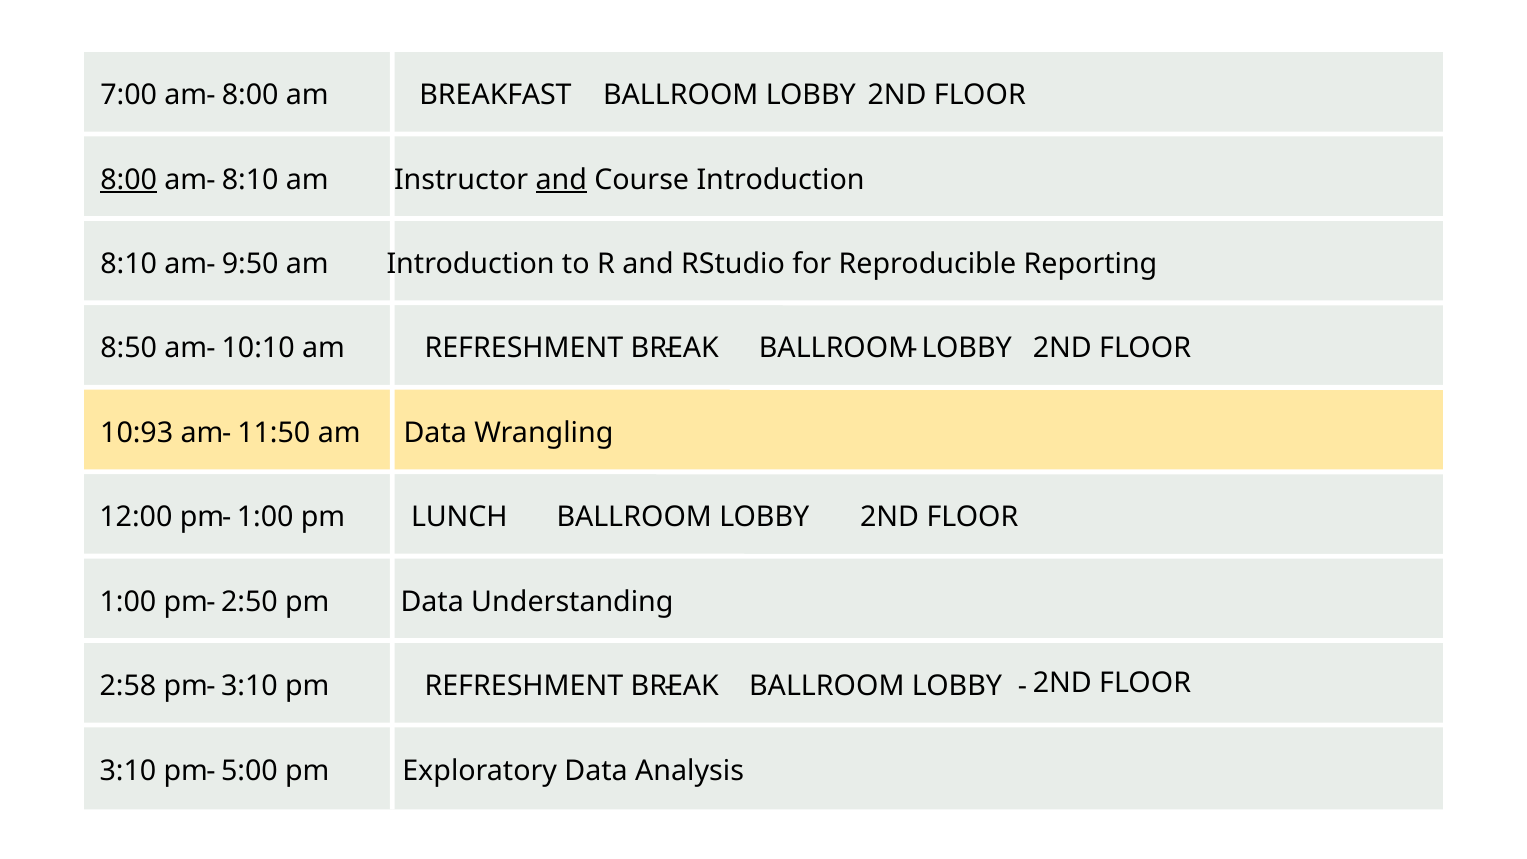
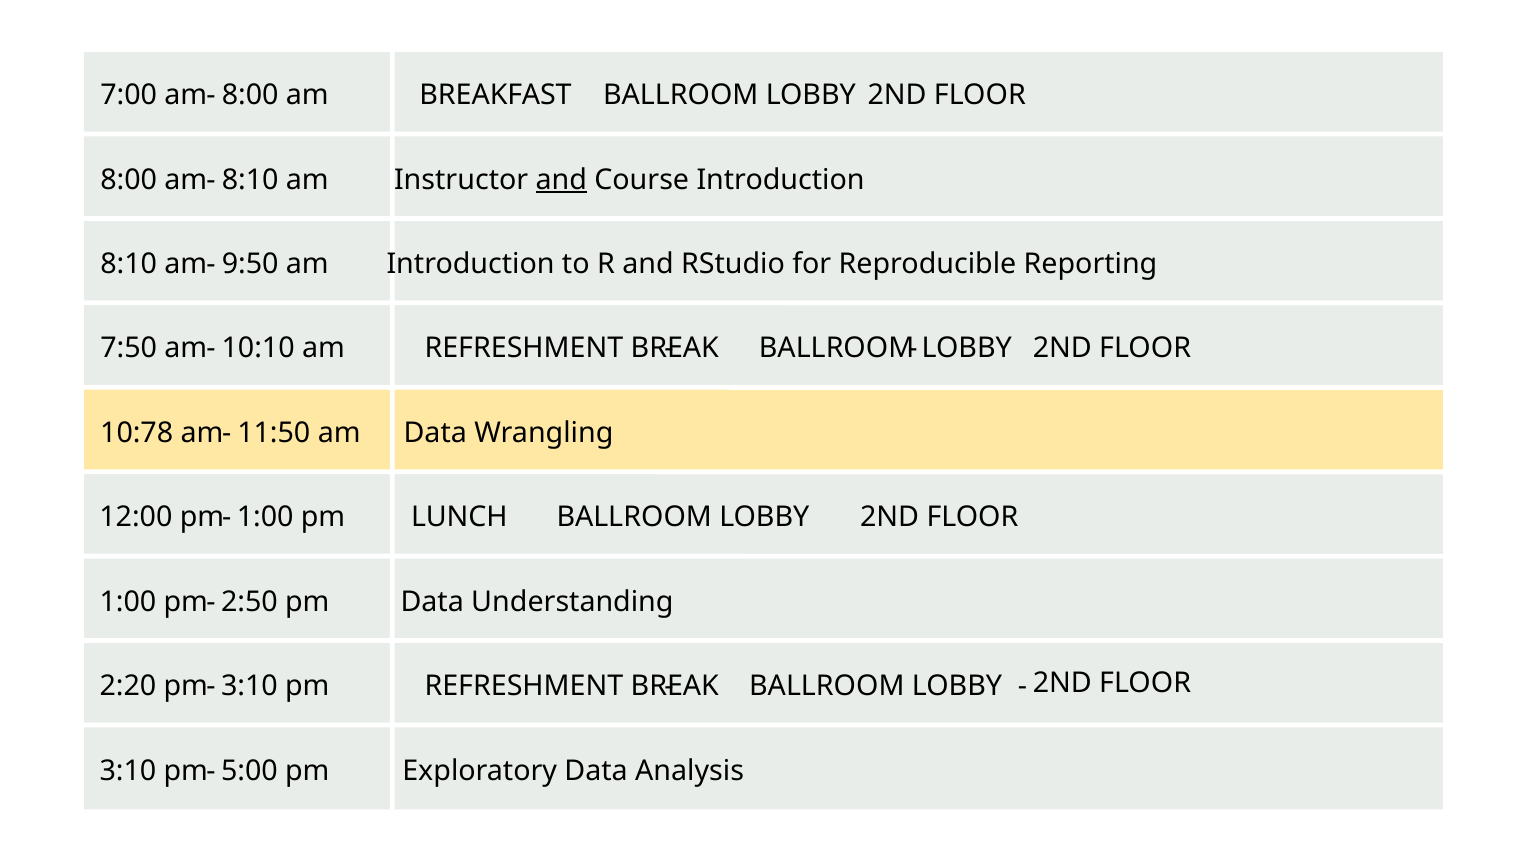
8:00 underline: present -> none
8:50: 8:50 -> 7:50
10:93: 10:93 -> 10:78
2:58: 2:58 -> 2:20
